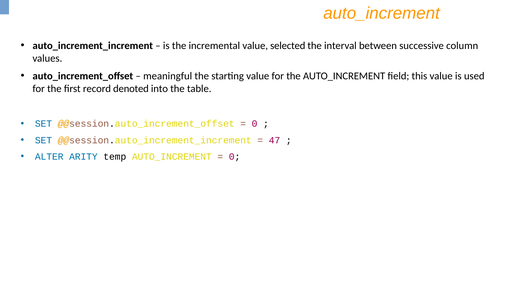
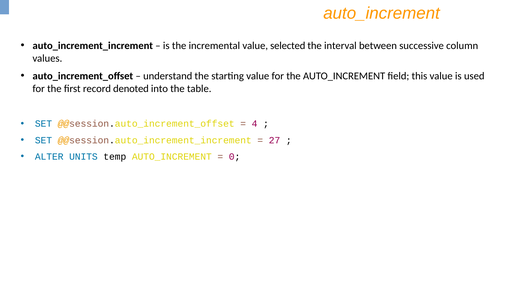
meaningful: meaningful -> understand
0 at (255, 124): 0 -> 4
47: 47 -> 27
ARITY: ARITY -> UNITS
